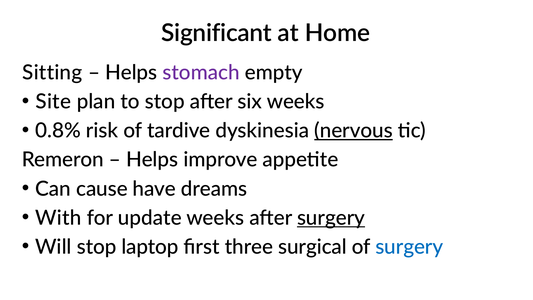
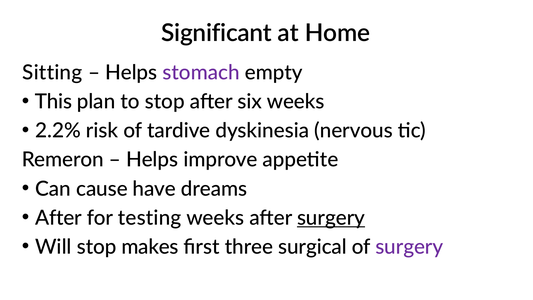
Site: Site -> This
0.8%: 0.8% -> 2.2%
nervous underline: present -> none
With at (58, 218): With -> After
update: update -> testing
laptop: laptop -> makes
surgery at (409, 247) colour: blue -> purple
